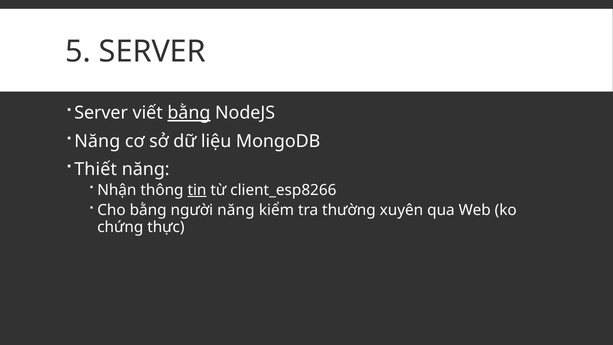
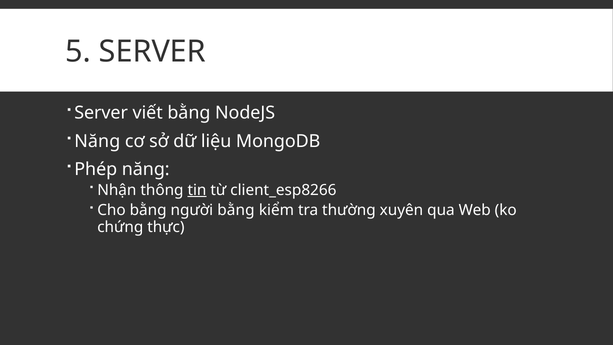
bằng at (189, 113) underline: present -> none
Thiết: Thiết -> Phép
người năng: năng -> bằng
